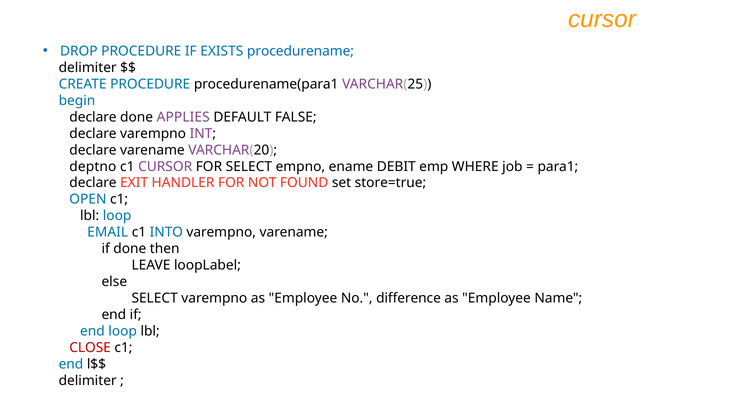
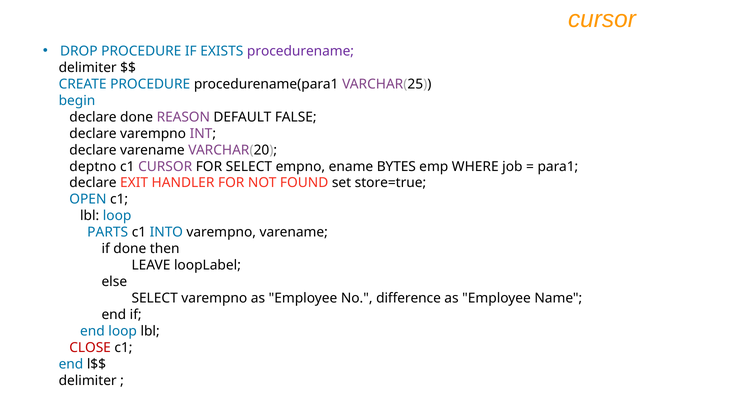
procedurename colour: blue -> purple
APPLIES: APPLIES -> REASON
DEBIT: DEBIT -> BYTES
EMAIL: EMAIL -> PARTS
